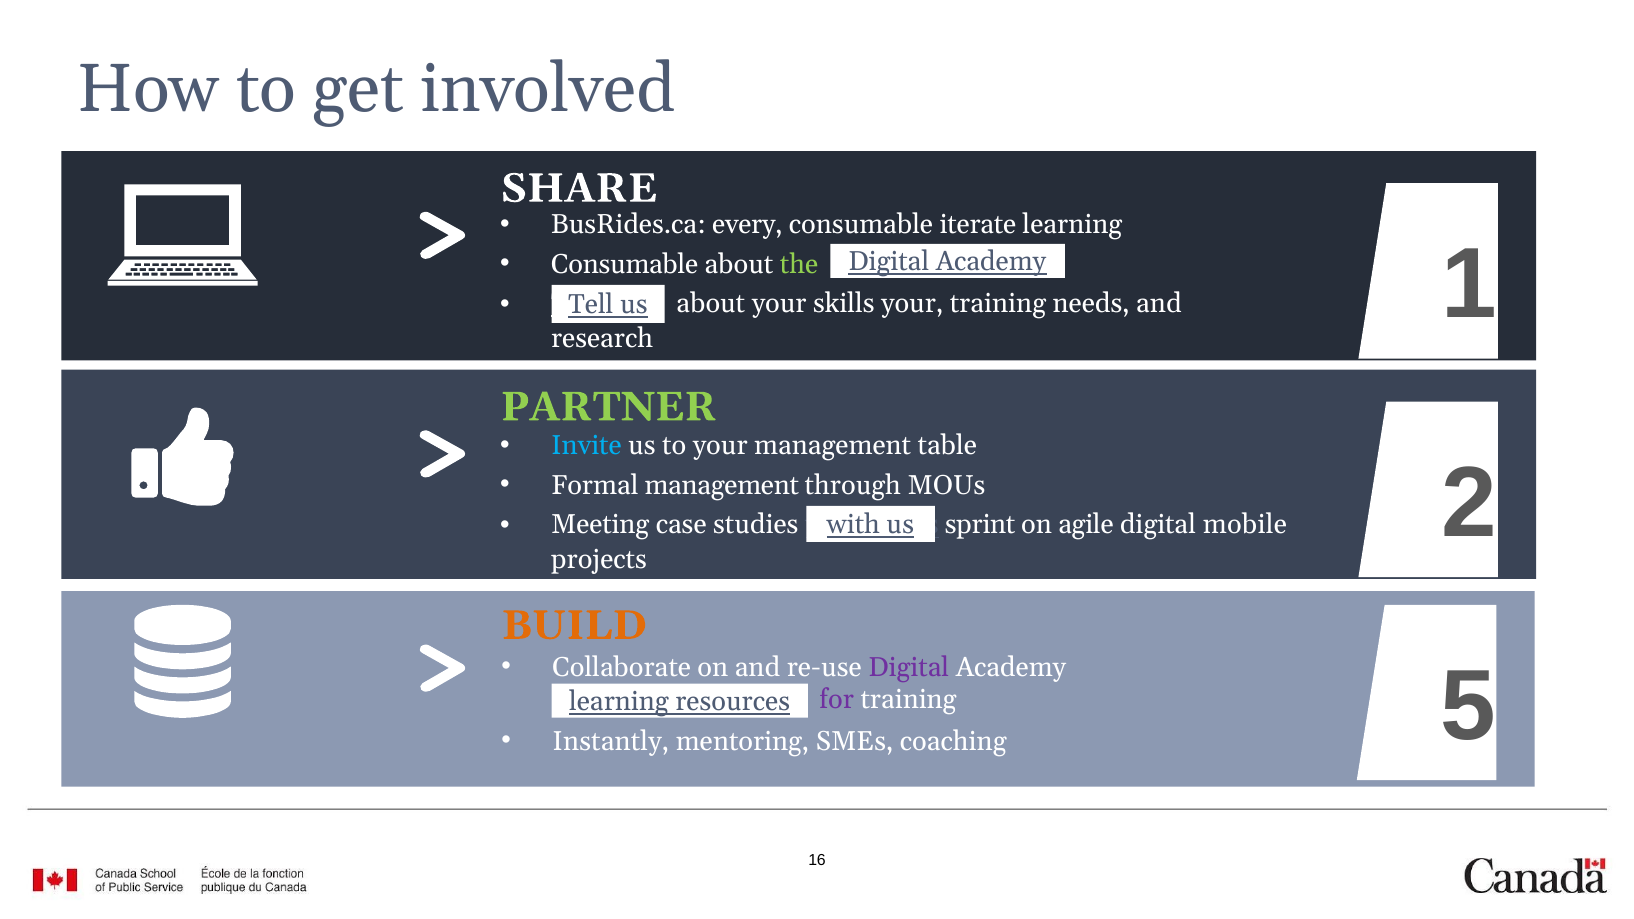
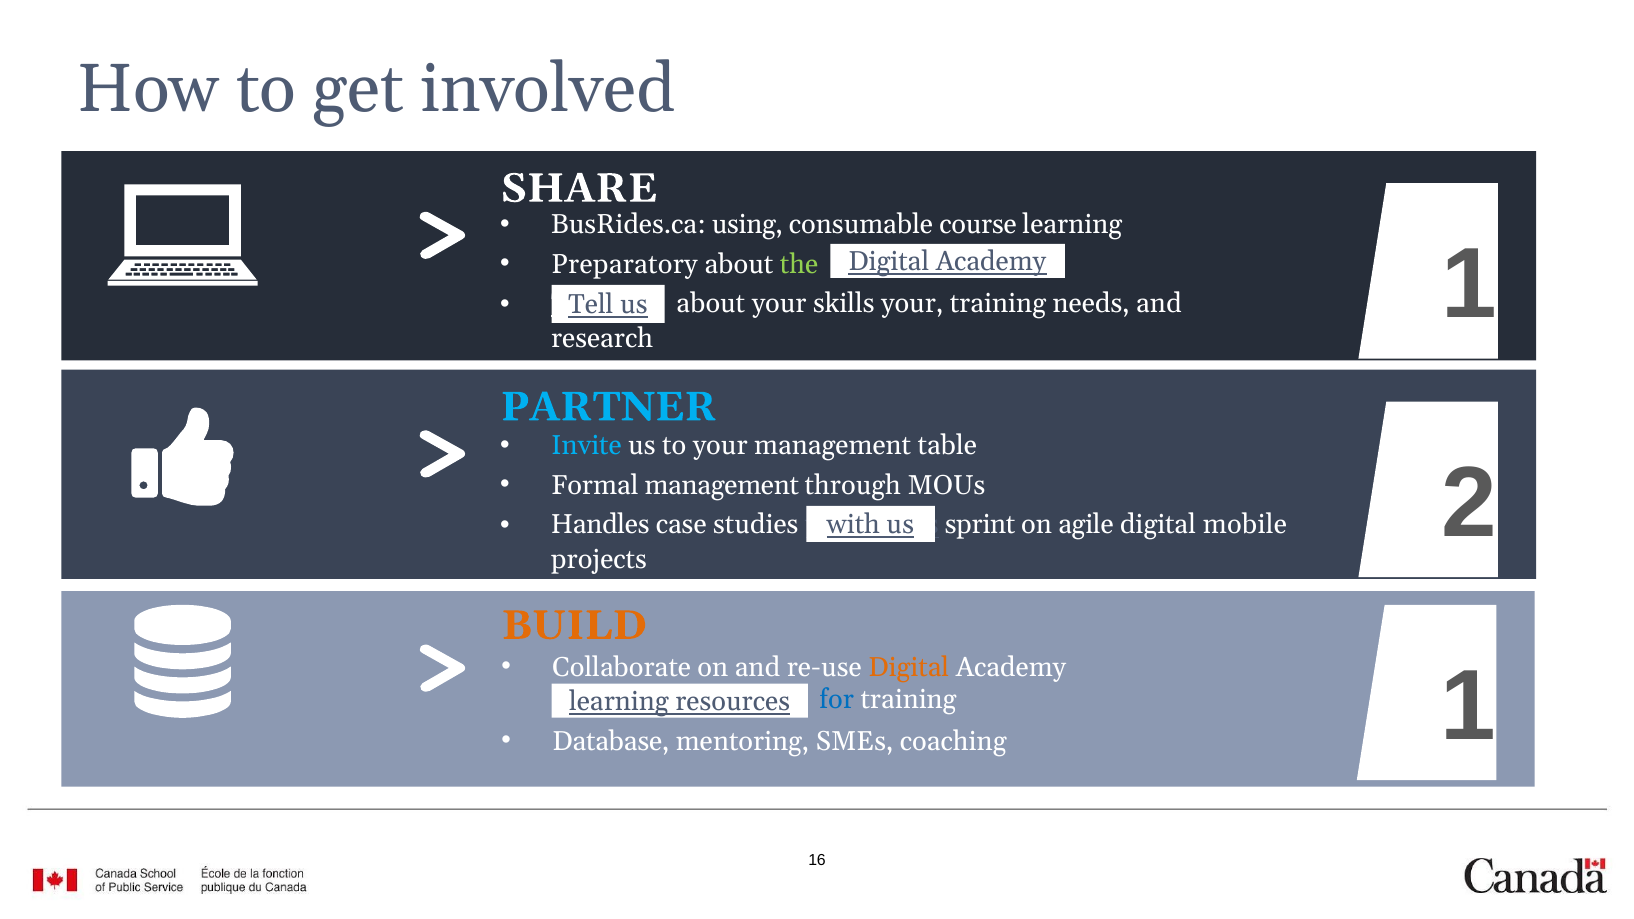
every: every -> using
iterate: iterate -> course
Consumable at (625, 264): Consumable -> Preparatory
PARTNER colour: light green -> light blue
Meeting: Meeting -> Handles
Digital at (909, 667) colour: purple -> orange
for colour: purple -> blue
Instantly: Instantly -> Database
coaching 5: 5 -> 1
